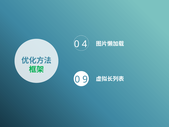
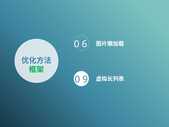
4: 4 -> 6
